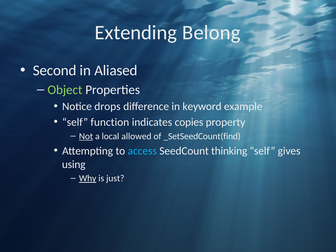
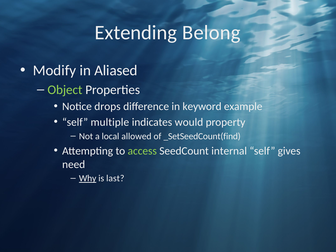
Second: Second -> Modify
function: function -> multiple
copies: copies -> would
Not underline: present -> none
access colour: light blue -> light green
thinking: thinking -> internal
using: using -> need
just: just -> last
